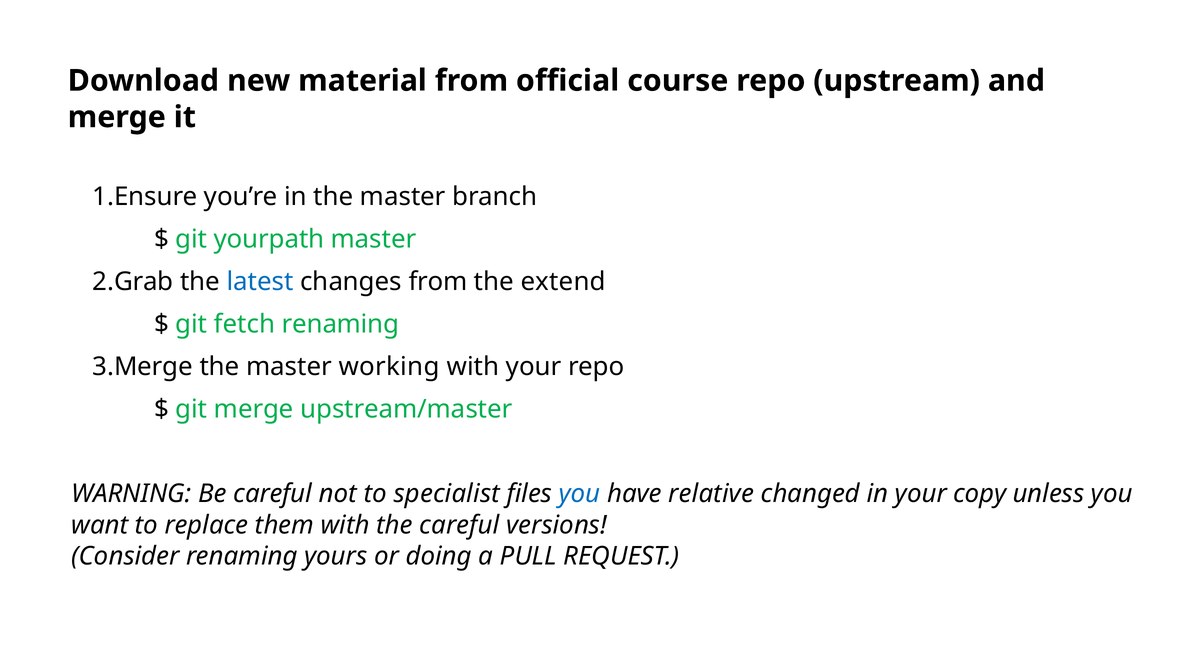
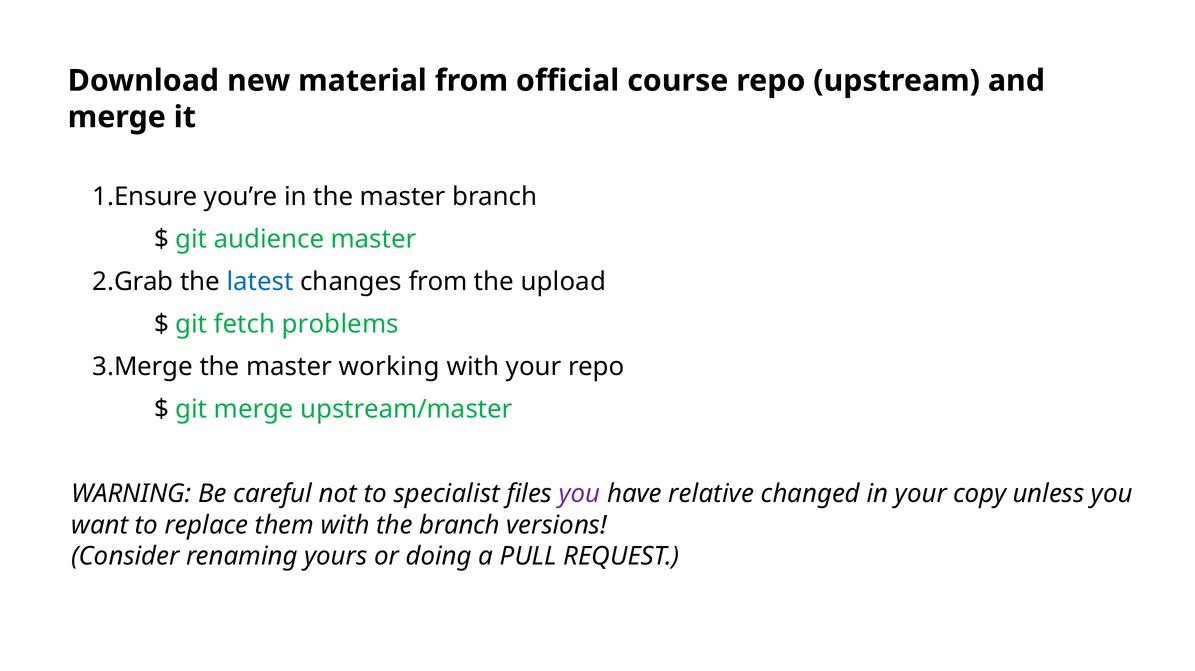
yourpath: yourpath -> audience
extend: extend -> upload
fetch renaming: renaming -> problems
you at (580, 494) colour: blue -> purple
the careful: careful -> branch
